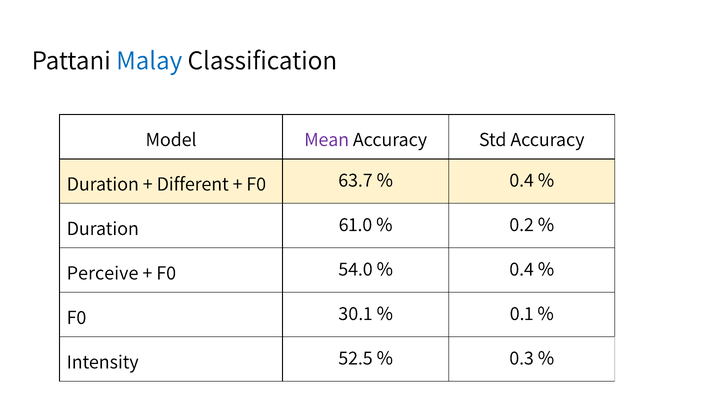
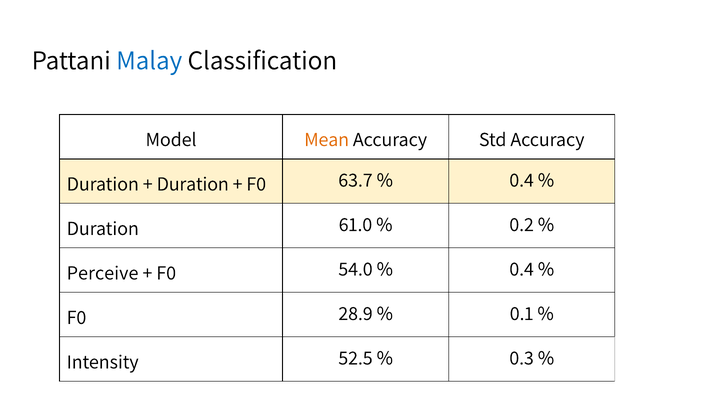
Mean colour: purple -> orange
Different at (193, 184): Different -> Duration
30.1: 30.1 -> 28.9
